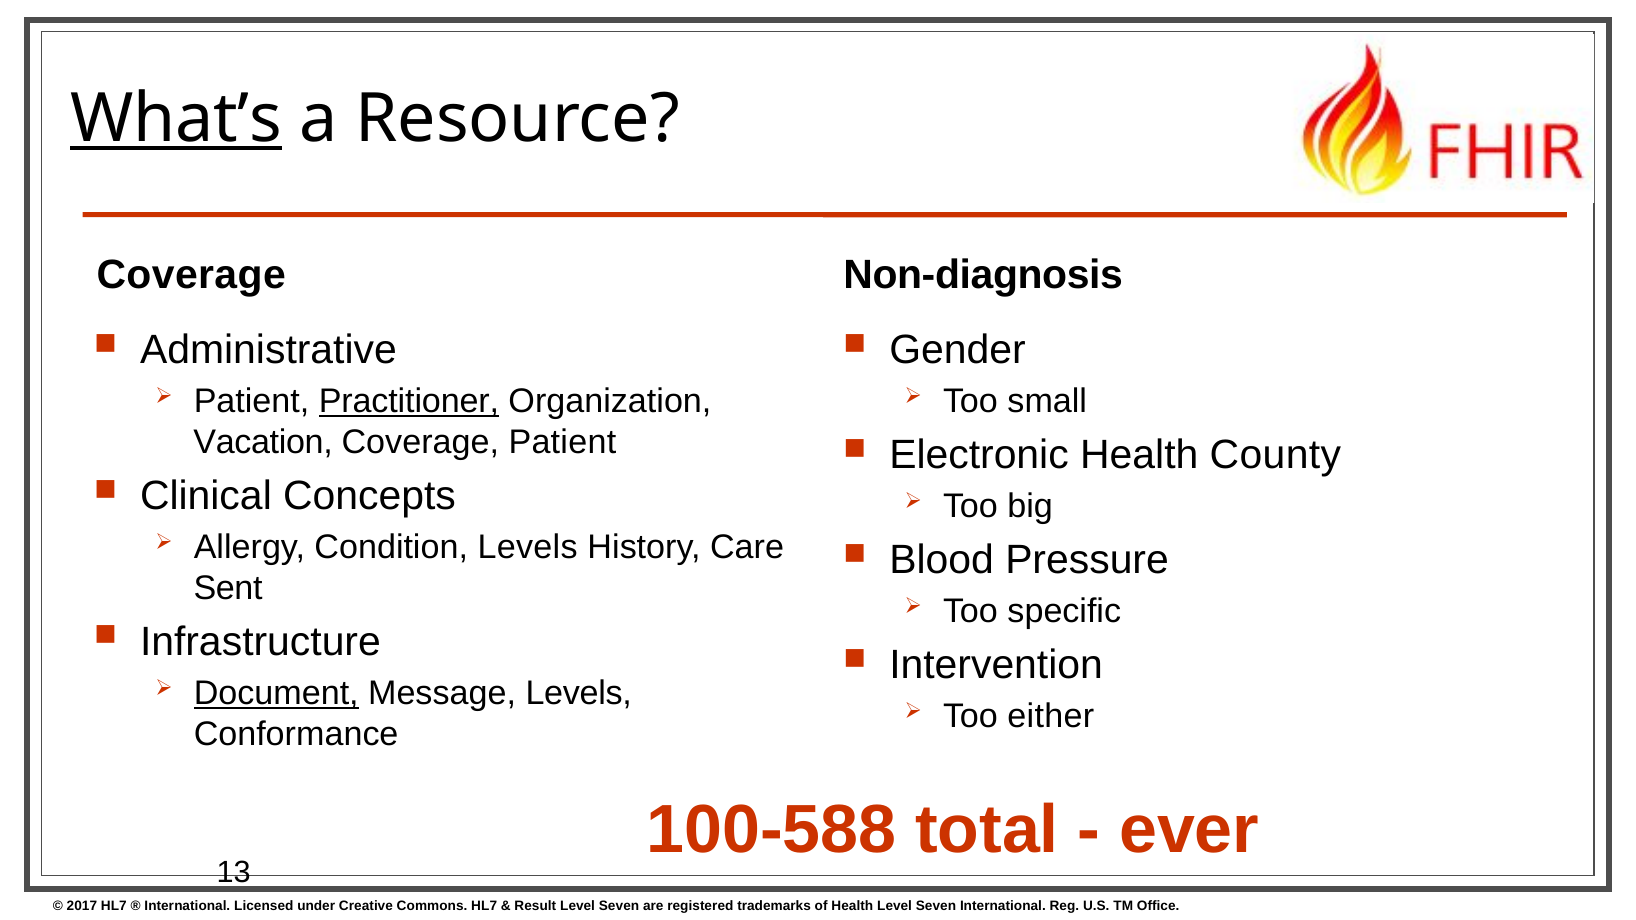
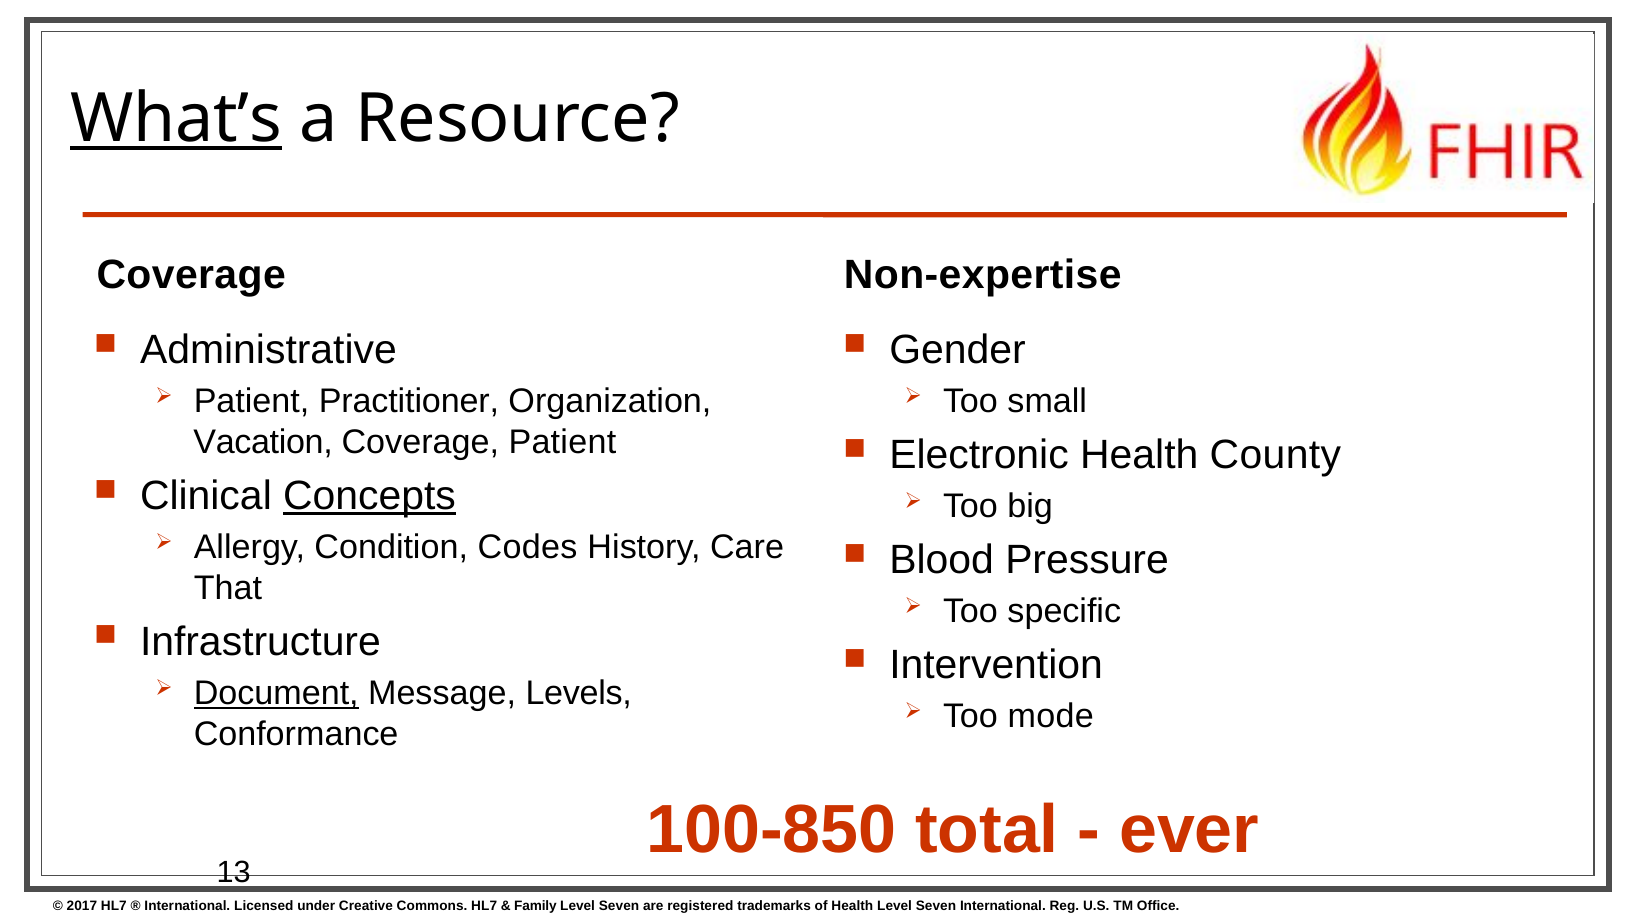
Non-diagnosis: Non-diagnosis -> Non-expertise
Practitioner underline: present -> none
Concepts underline: none -> present
Condition Levels: Levels -> Codes
Sent: Sent -> That
either: either -> mode
100-588: 100-588 -> 100-850
Result: Result -> Family
